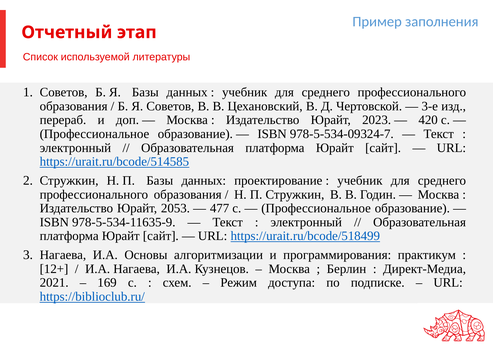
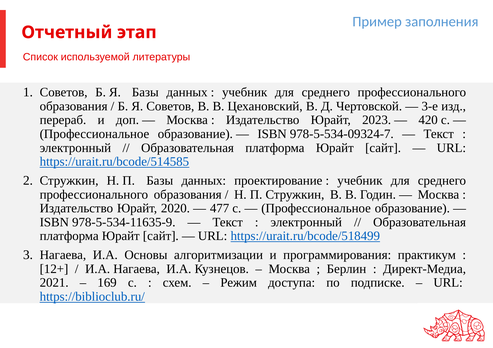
2053: 2053 -> 2020
